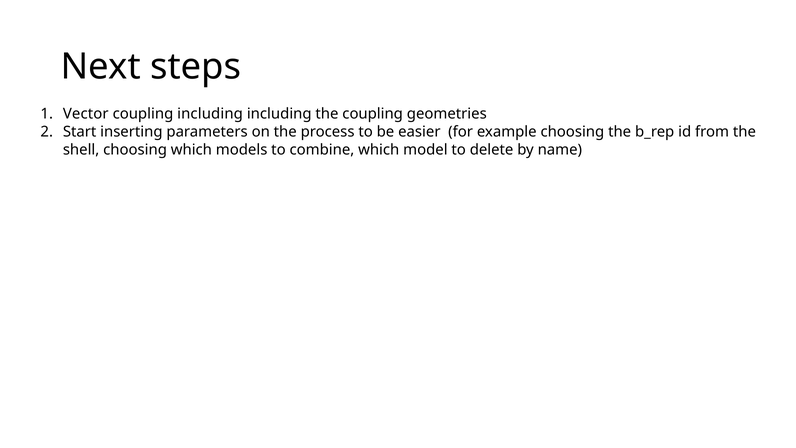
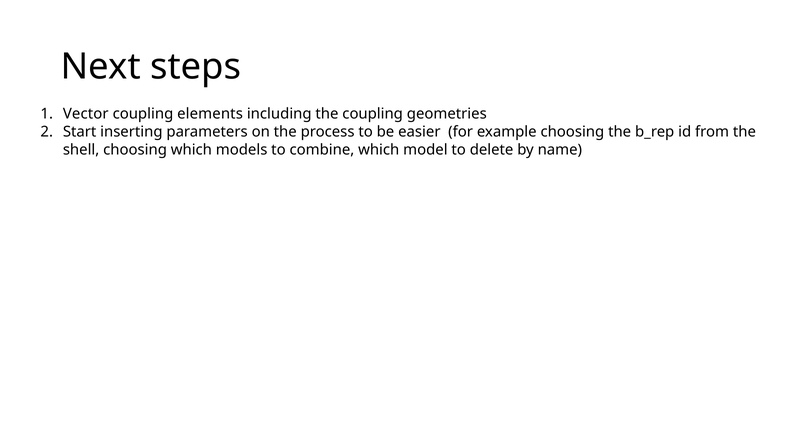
coupling including: including -> elements
